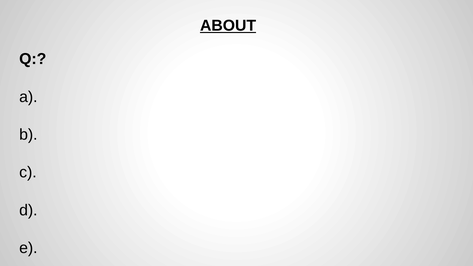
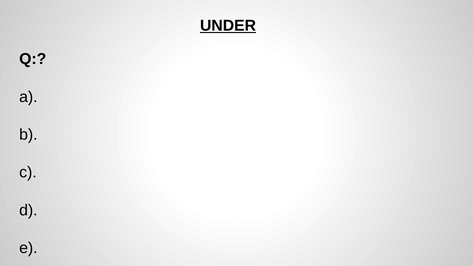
ABOUT: ABOUT -> UNDER
